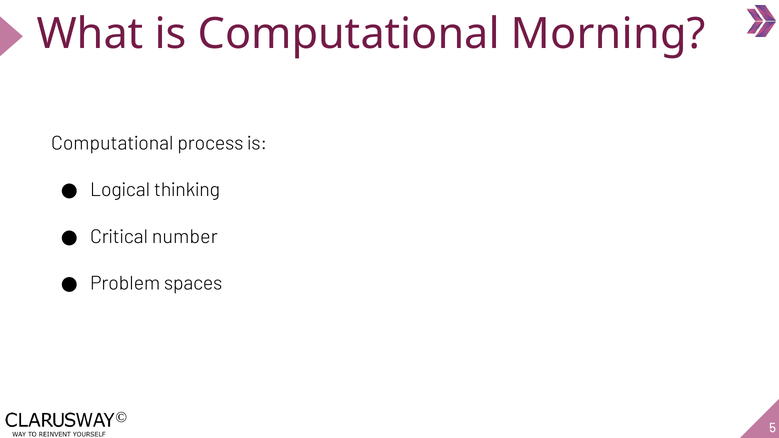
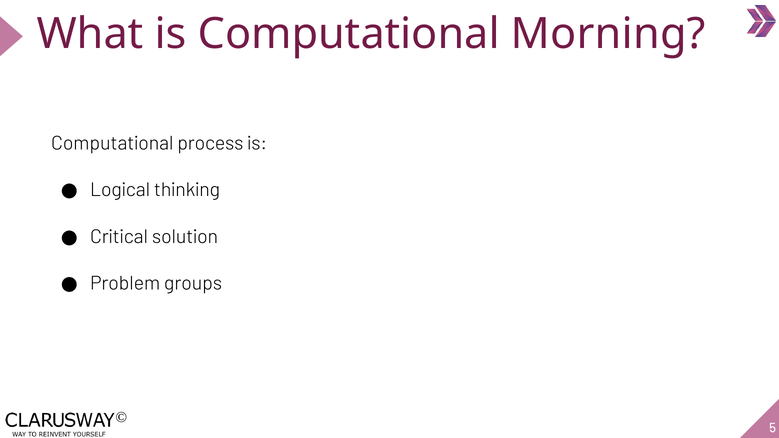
number: number -> solution
spaces: spaces -> groups
